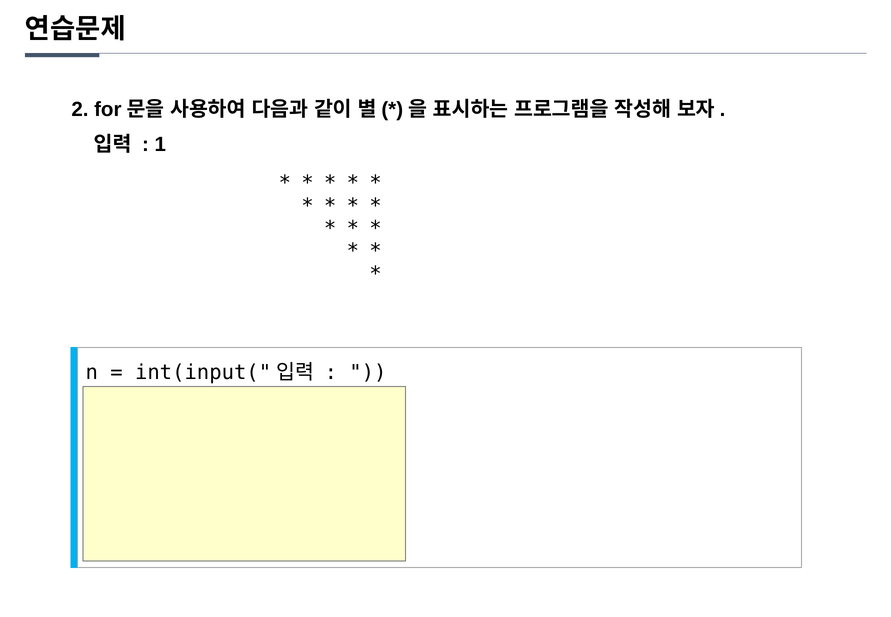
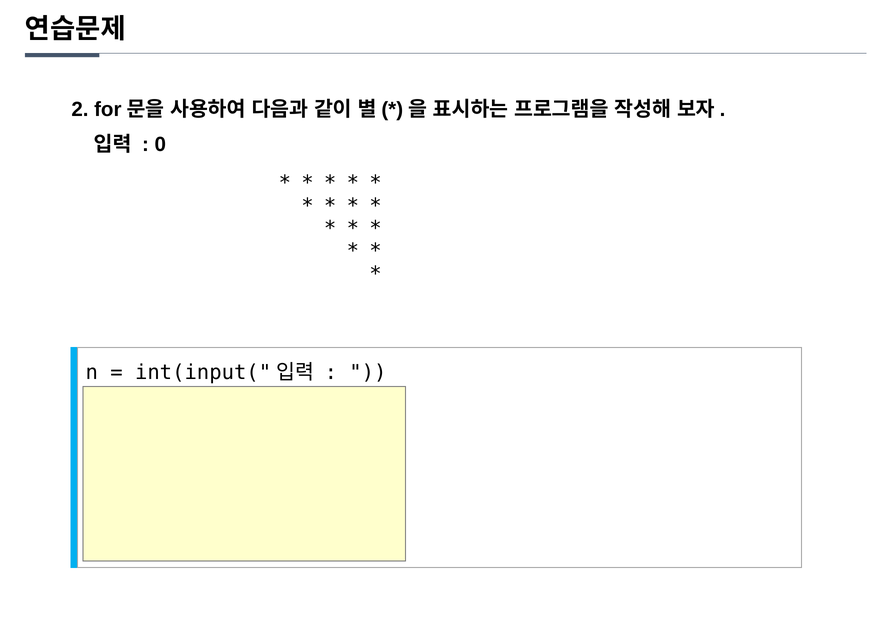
1: 1 -> 0
